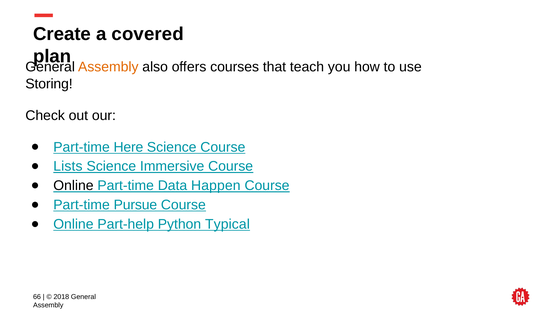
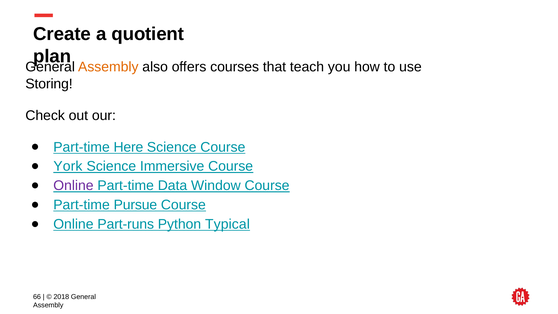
covered: covered -> quotient
Lists: Lists -> York
Online at (73, 186) colour: black -> purple
Happen: Happen -> Window
Part-help: Part-help -> Part-runs
